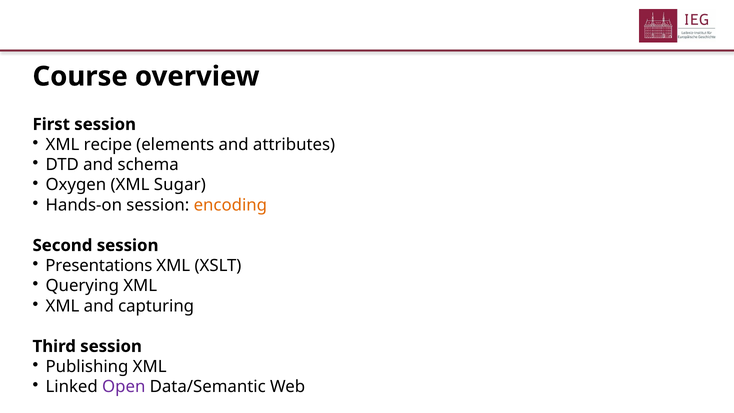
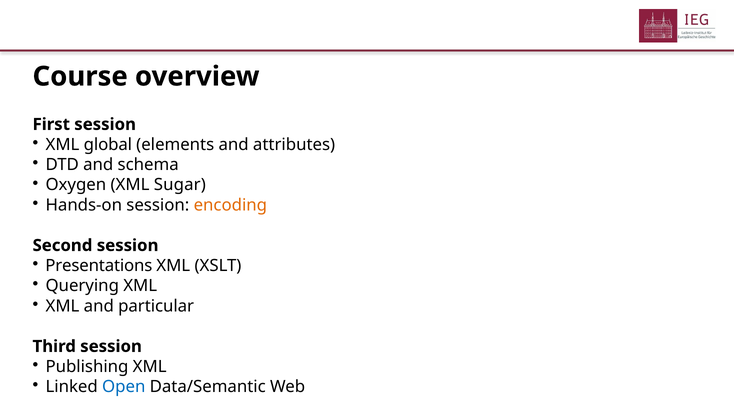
recipe: recipe -> global
capturing: capturing -> particular
Open colour: purple -> blue
